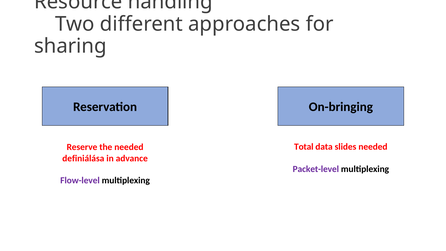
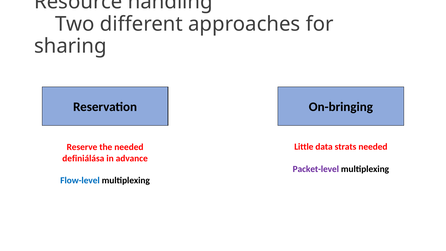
Total: Total -> Little
slides: slides -> strats
Flow-level colour: purple -> blue
